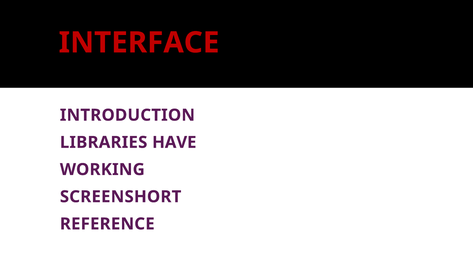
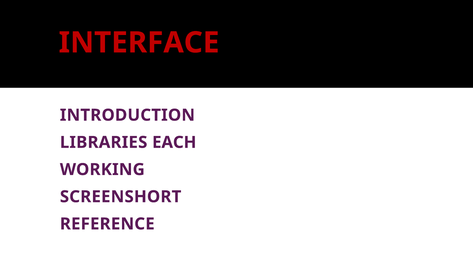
HAVE: HAVE -> EACH
